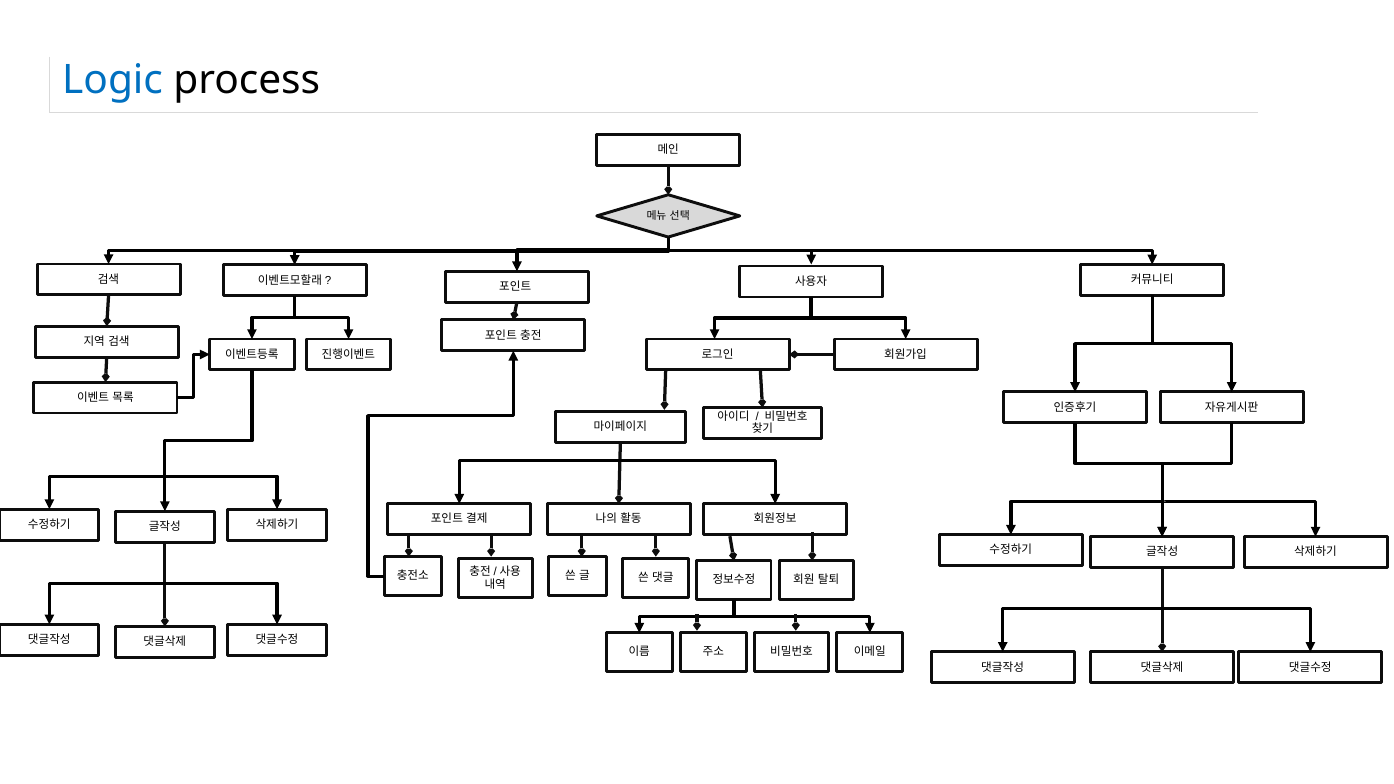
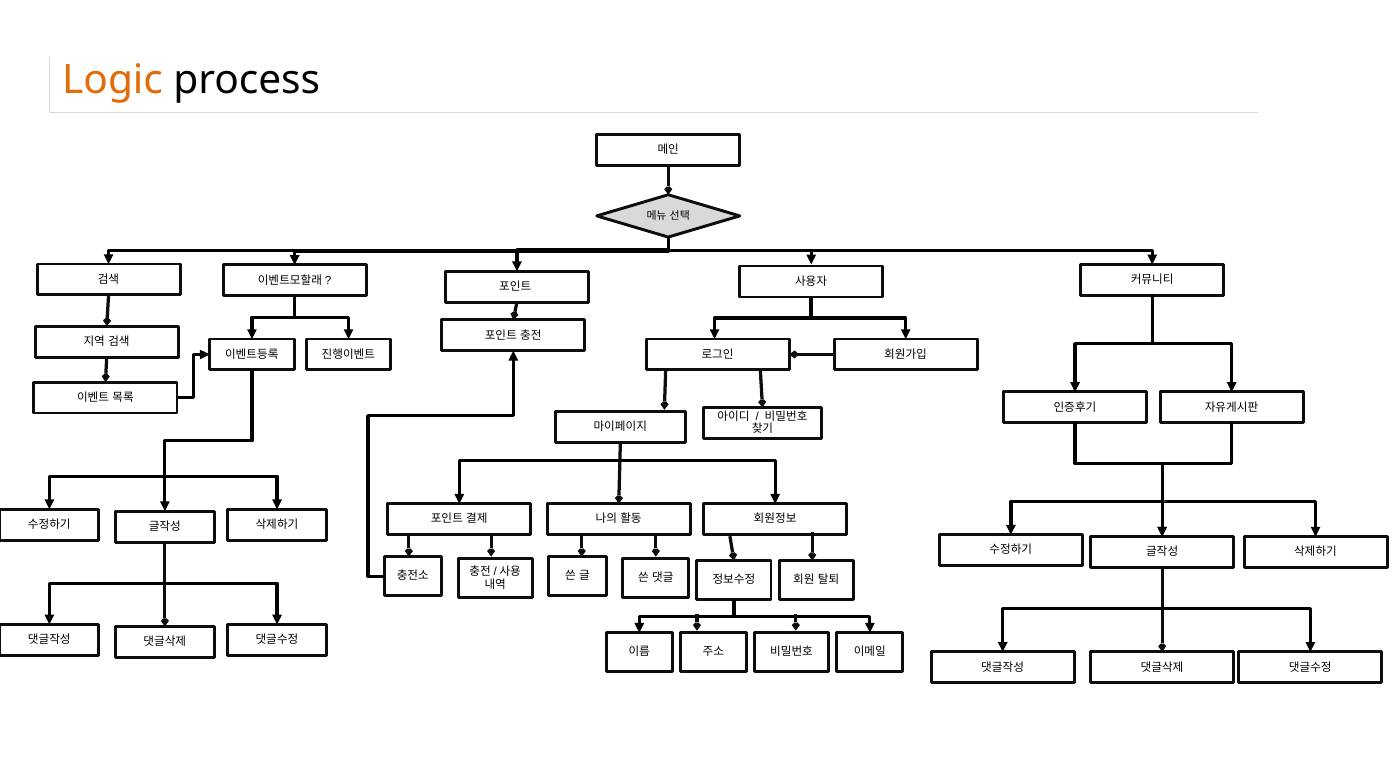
Logic colour: blue -> orange
